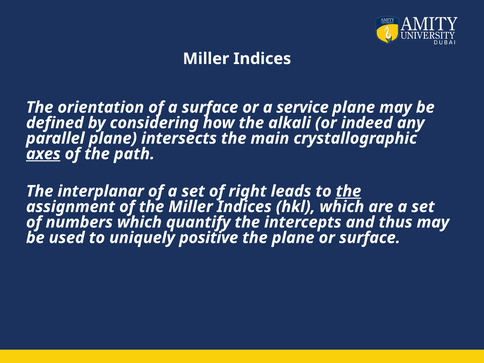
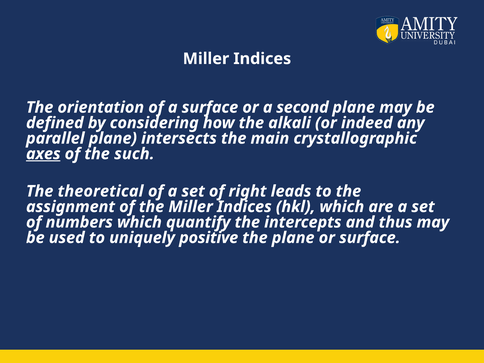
service: service -> second
path: path -> such
interplanar: interplanar -> theoretical
the at (348, 191) underline: present -> none
